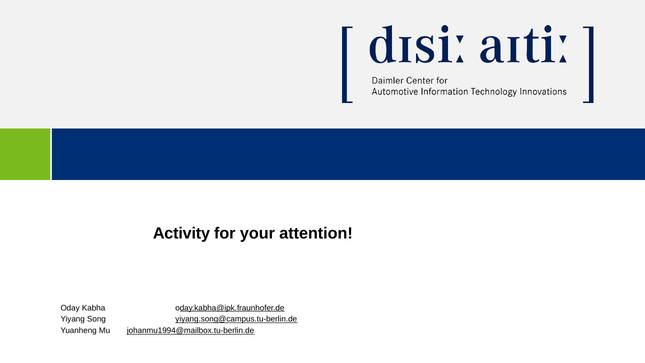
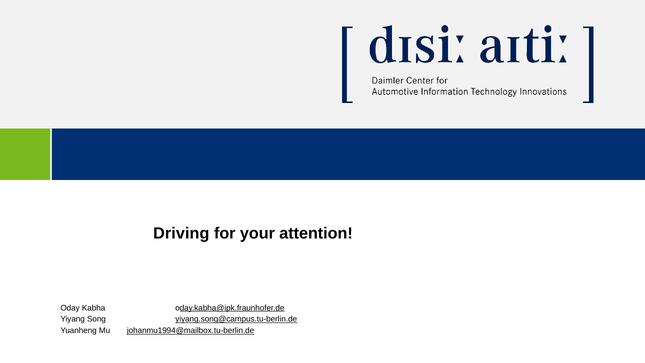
Activity: Activity -> Driving
